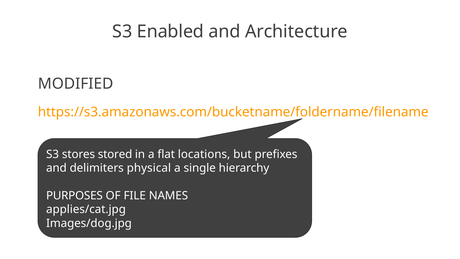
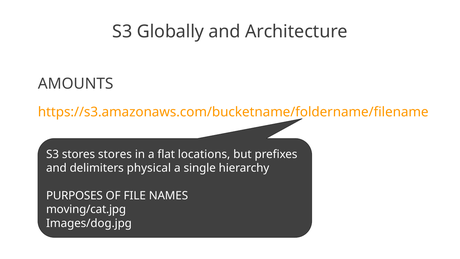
Enabled: Enabled -> Globally
MODIFIED: MODIFIED -> AMOUNTS
stores stored: stored -> stores
applies/cat.jpg: applies/cat.jpg -> moving/cat.jpg
